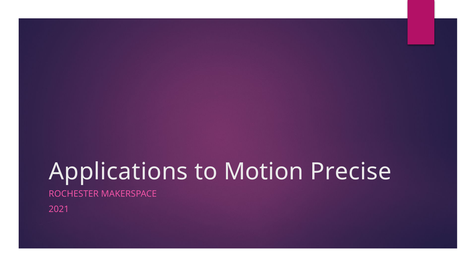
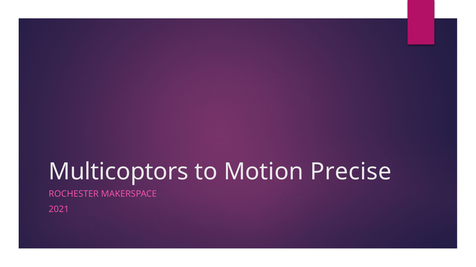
Applications: Applications -> Multicoptors
